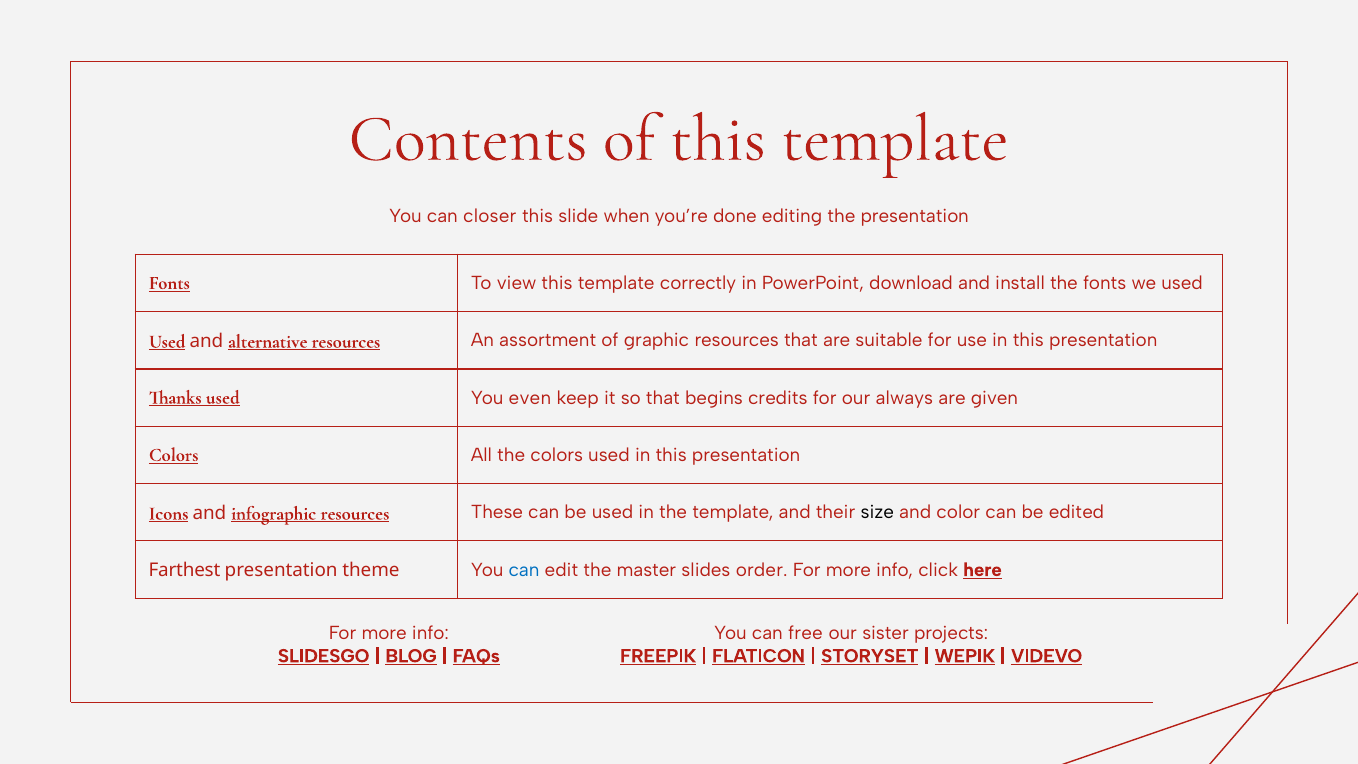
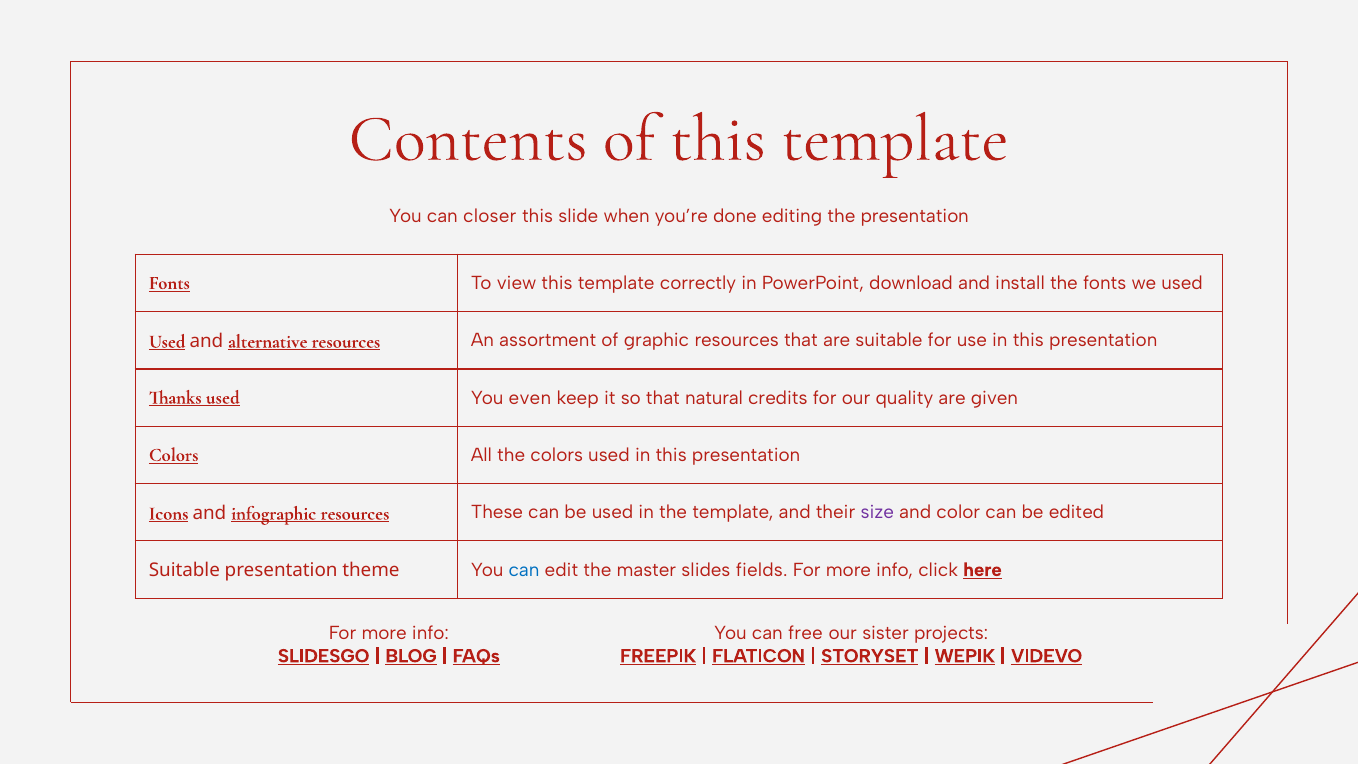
begins: begins -> natural
always: always -> quality
size colour: black -> purple
Farthest at (184, 571): Farthest -> Suitable
order: order -> fields
